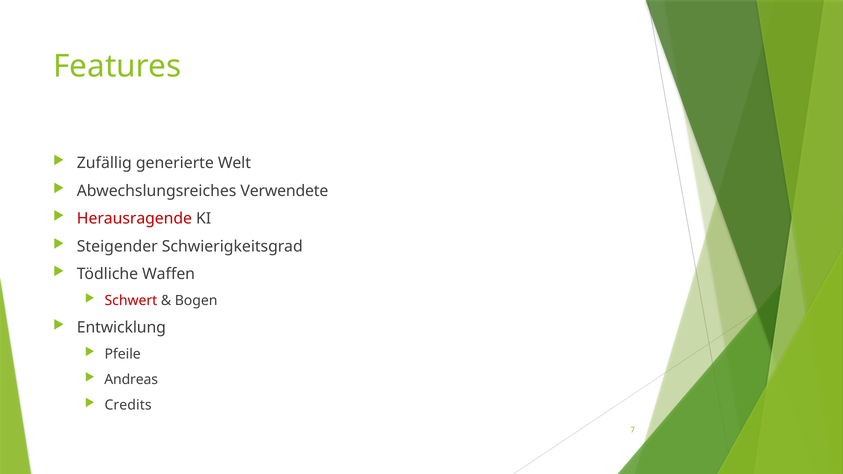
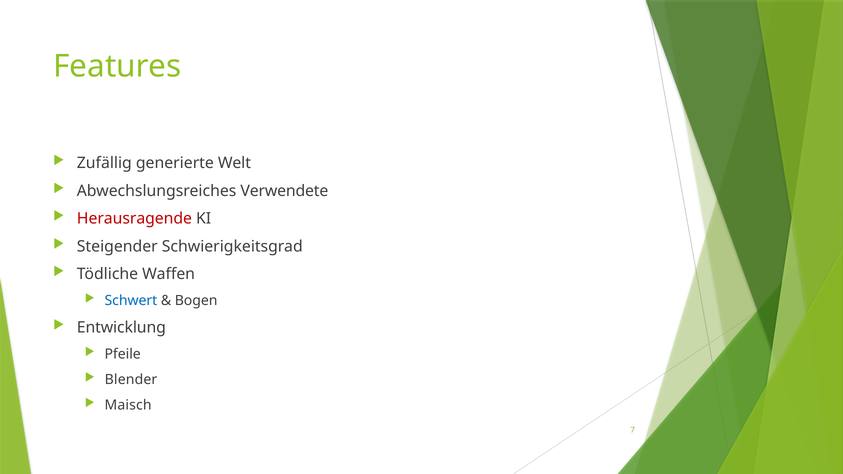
Schwert colour: red -> blue
Andreas: Andreas -> Blender
Credits: Credits -> Maisch
